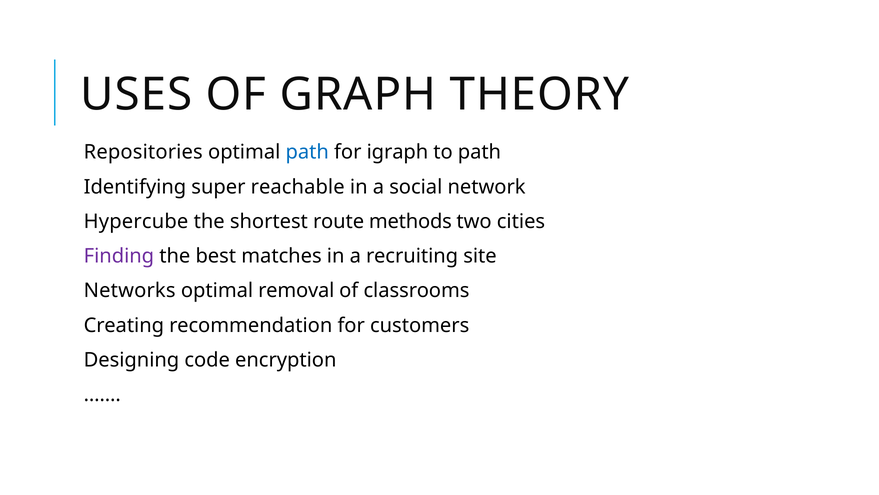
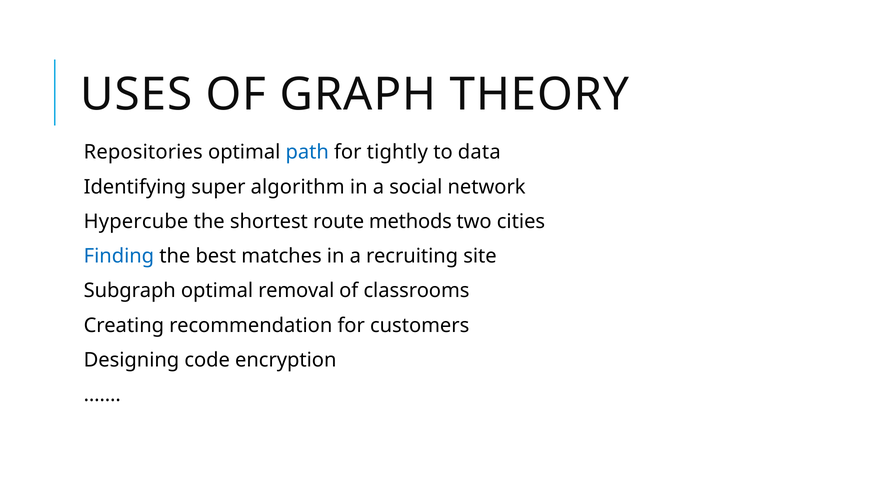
igraph: igraph -> tightly
to path: path -> data
reachable: reachable -> algorithm
Finding colour: purple -> blue
Networks: Networks -> Subgraph
